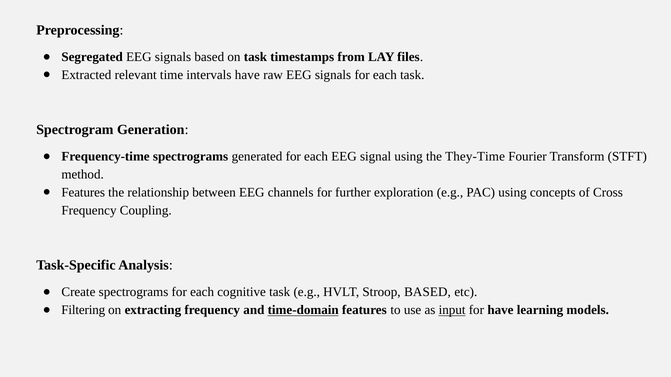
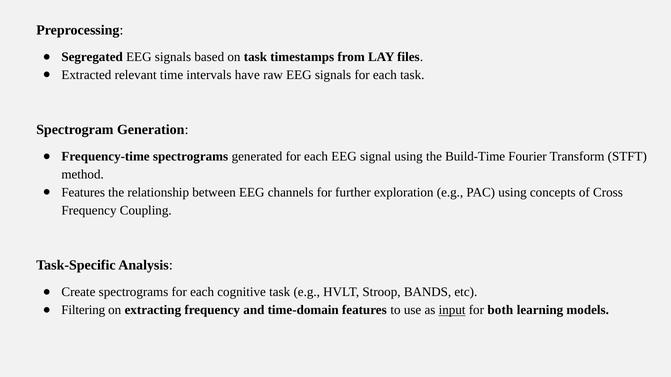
They-Time: They-Time -> Build-Time
Stroop BASED: BASED -> BANDS
time-domain underline: present -> none
for have: have -> both
